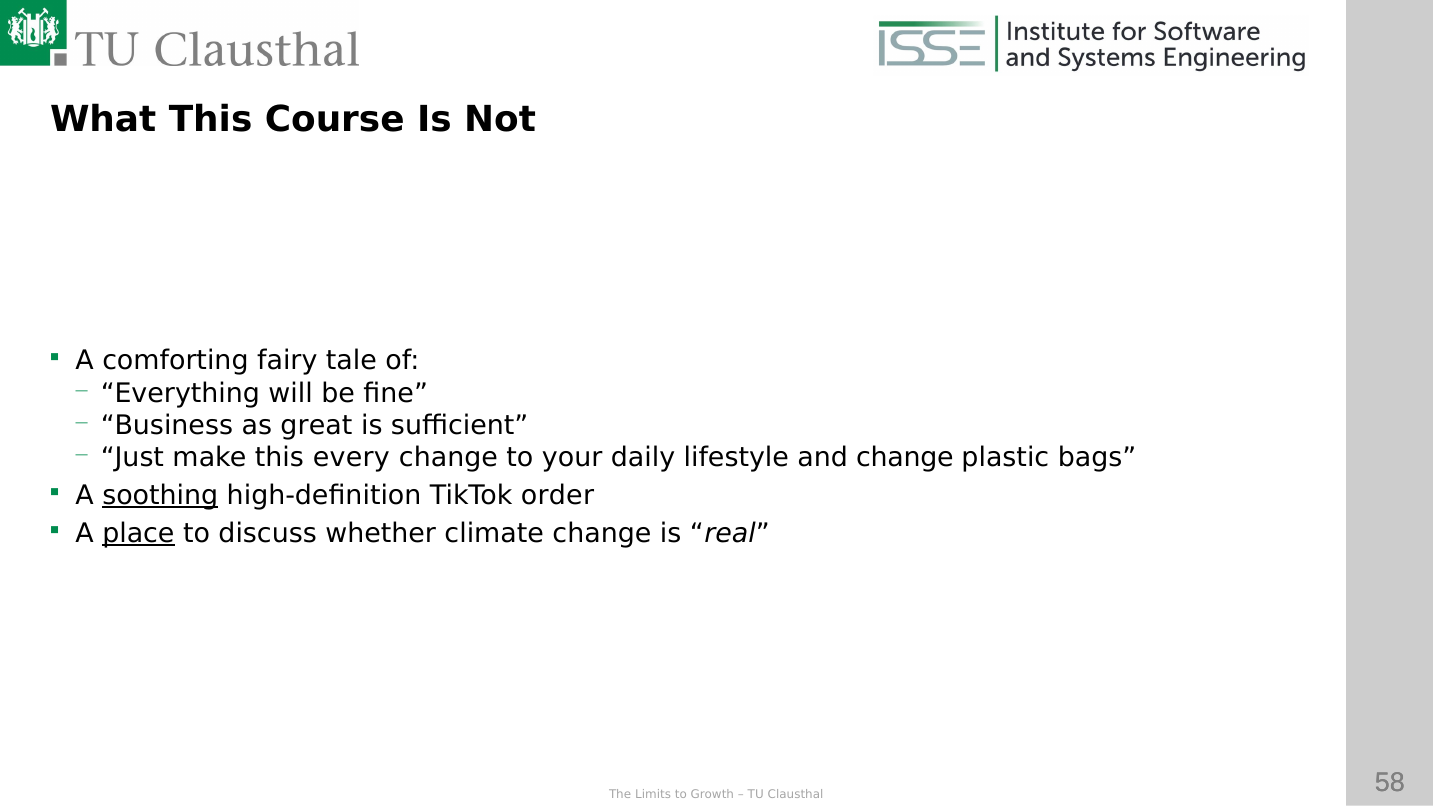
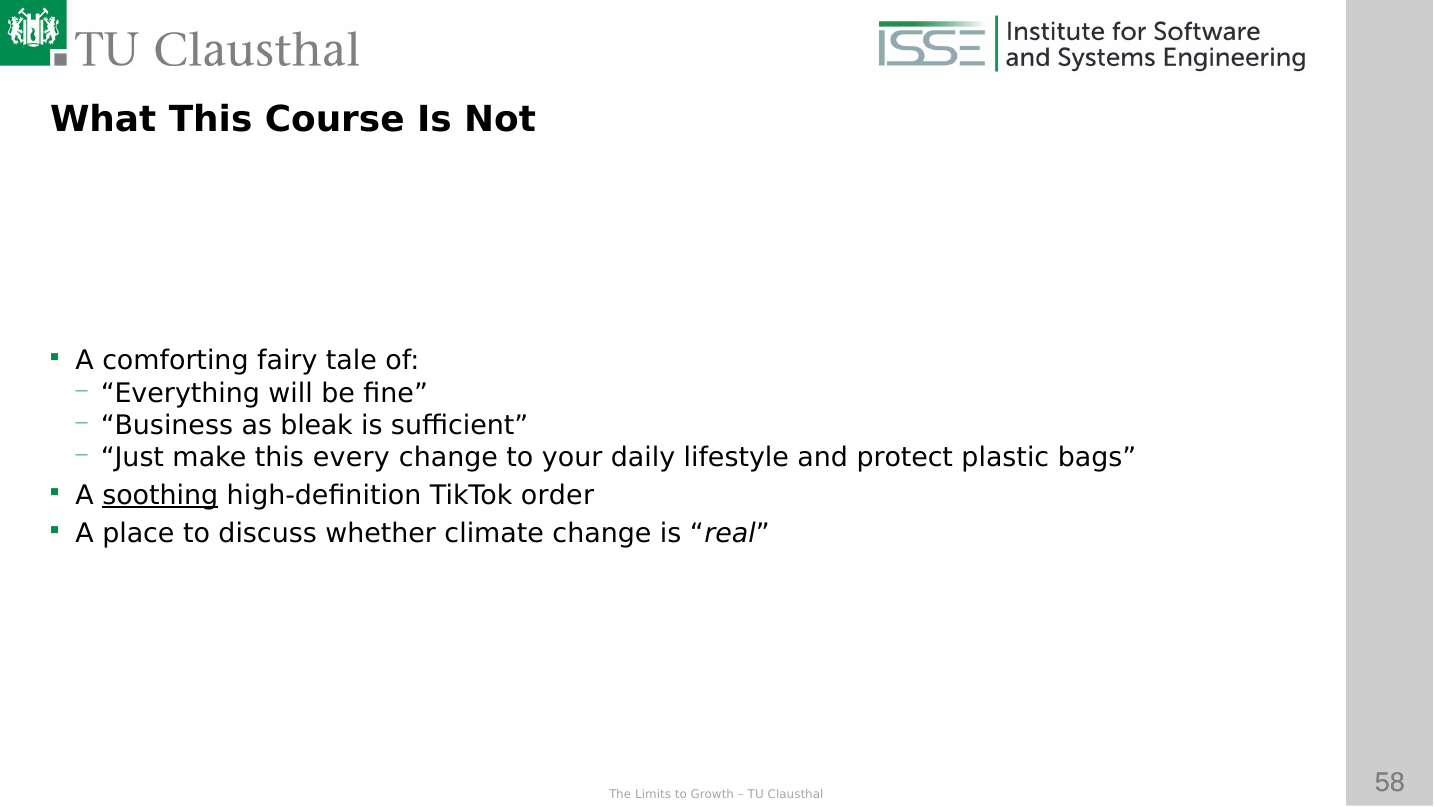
great: great -> bleak
and change: change -> protect
place underline: present -> none
